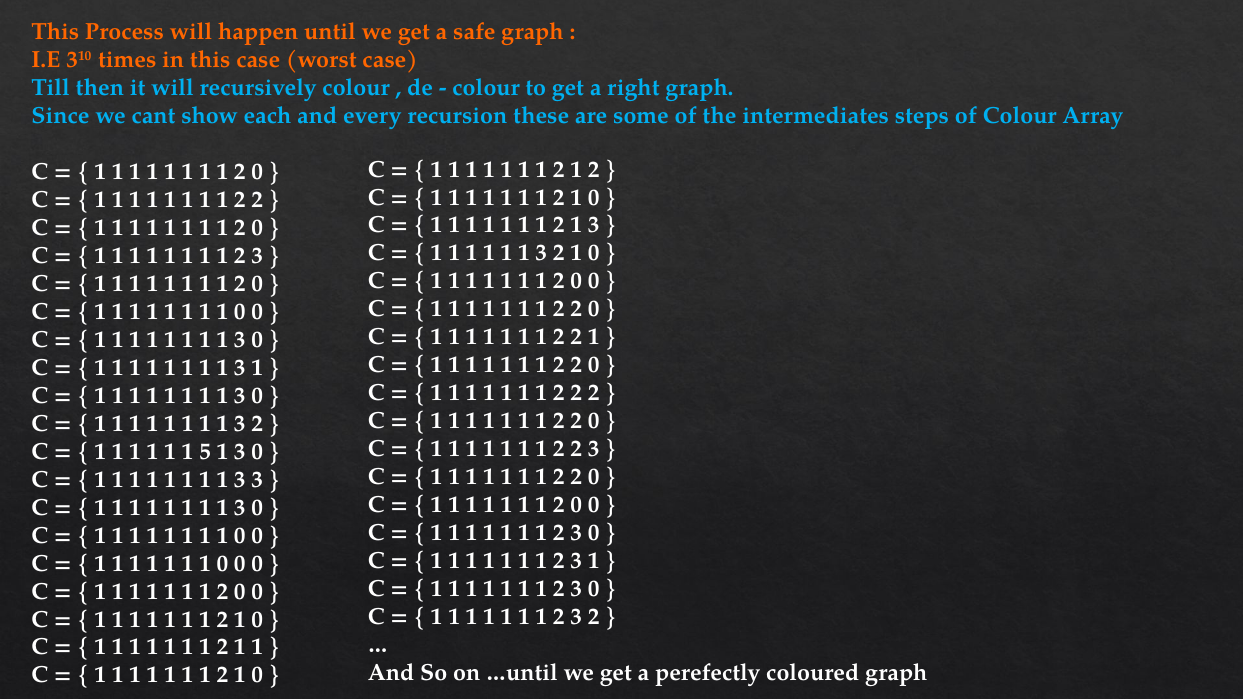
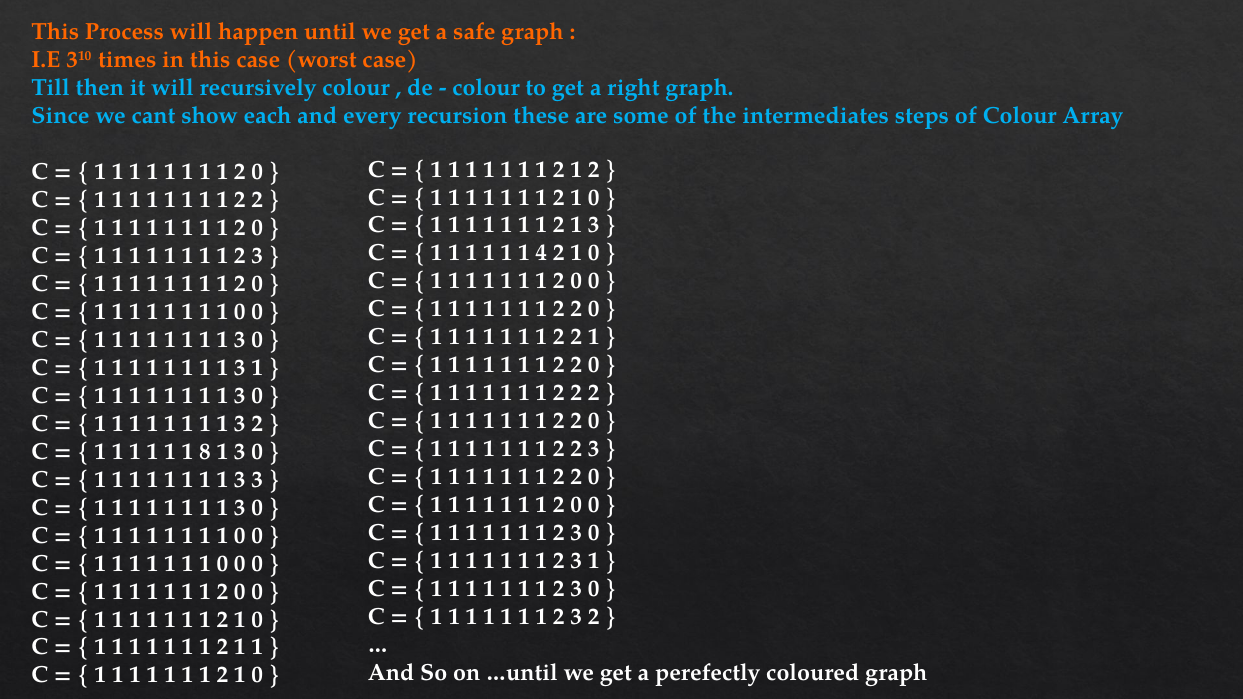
3 at (541, 253): 3 -> 4
5: 5 -> 8
